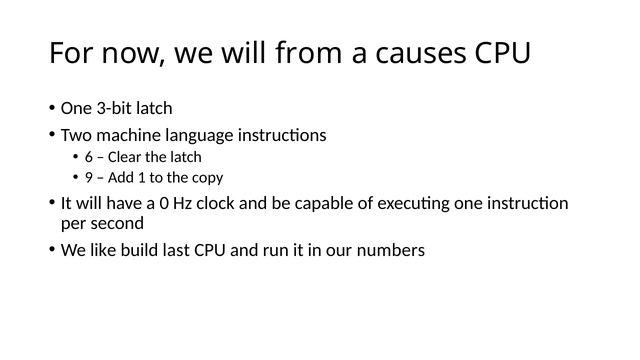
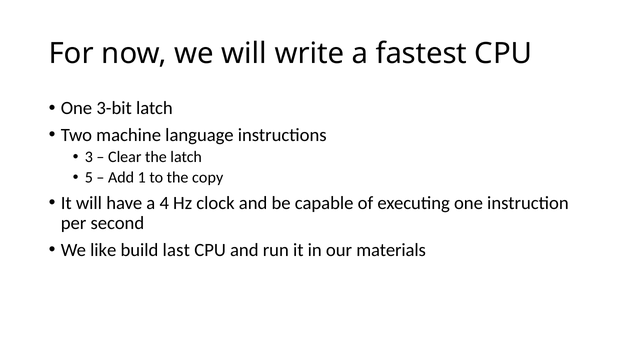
from: from -> write
causes: causes -> fastest
6: 6 -> 3
9: 9 -> 5
0: 0 -> 4
numbers: numbers -> materials
